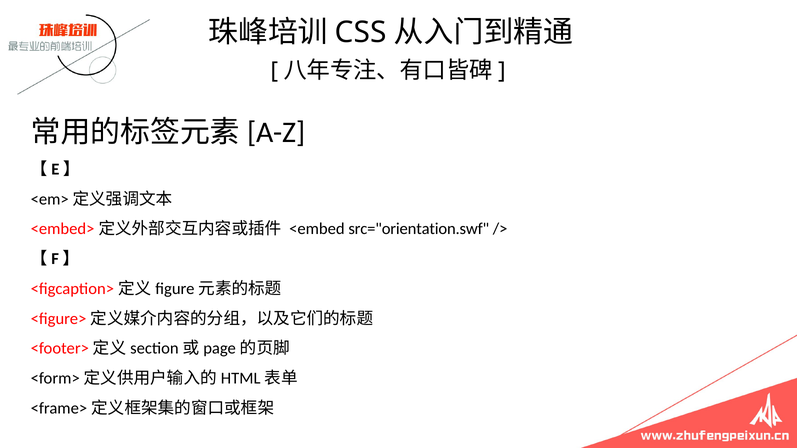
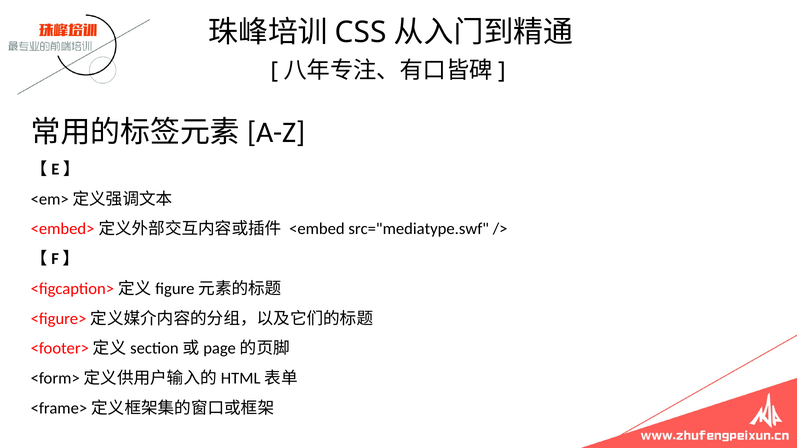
src="orientation.swf: src="orientation.swf -> src="mediatype.swf
